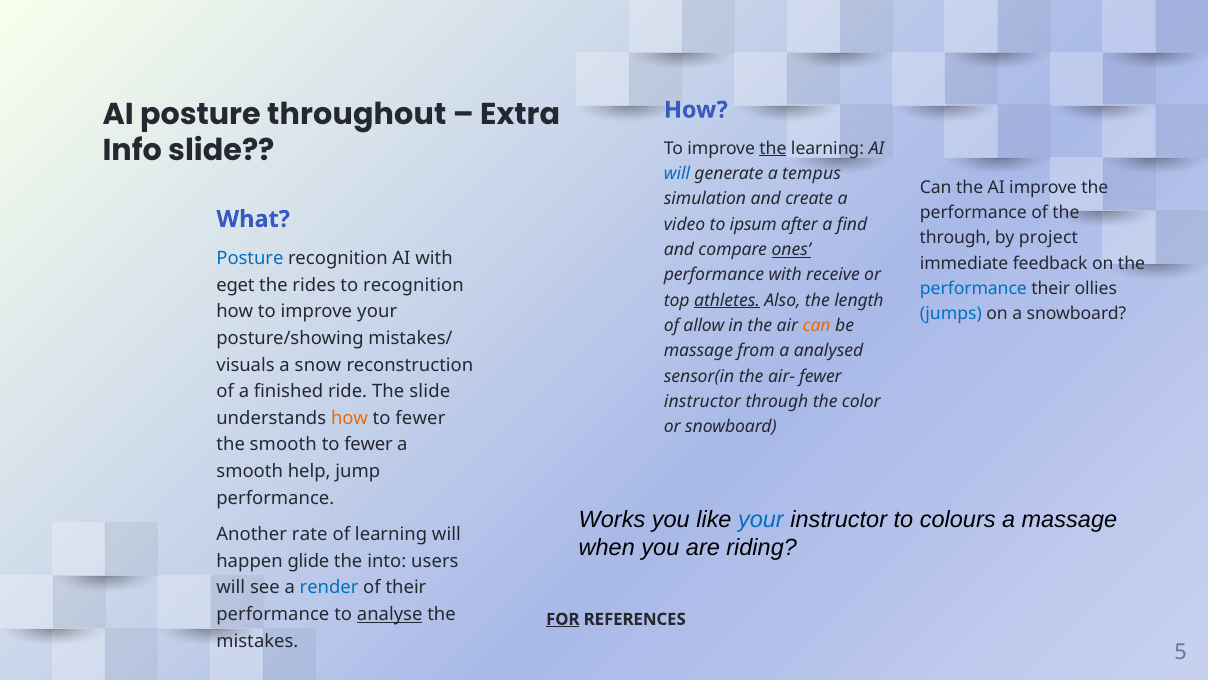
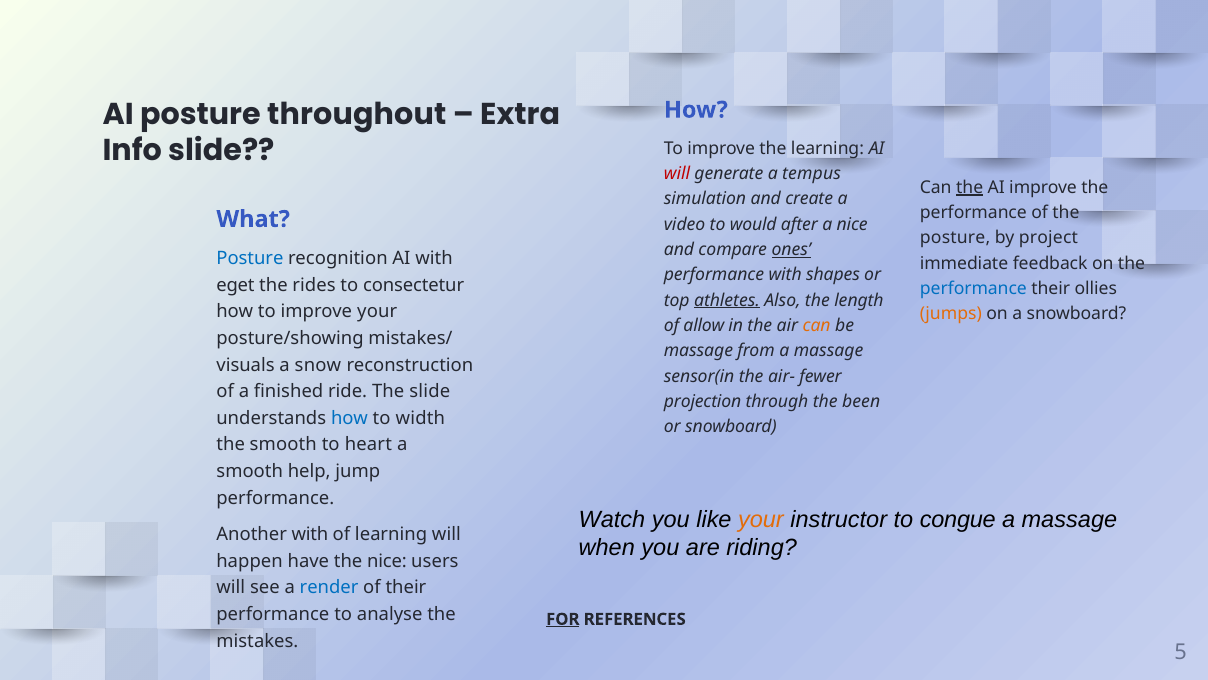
the at (773, 148) underline: present -> none
will at (677, 174) colour: blue -> red
the at (970, 187) underline: none -> present
ipsum: ipsum -> would
a find: find -> nice
through at (955, 238): through -> posture
receive: receive -> shapes
to recognition: recognition -> consectetur
jumps colour: blue -> orange
from a analysed: analysed -> massage
instructor at (702, 401): instructor -> projection
color: color -> been
how at (350, 418) colour: orange -> blue
fewer at (420, 418): fewer -> width
fewer at (369, 444): fewer -> heart
Works: Works -> Watch
your at (761, 520) colour: blue -> orange
colours: colours -> congue
Another rate: rate -> with
glide: glide -> have
the into: into -> nice
analyse underline: present -> none
